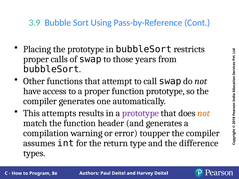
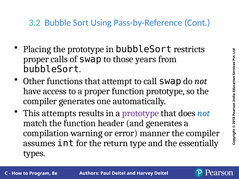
3.9: 3.9 -> 3.2
not at (204, 113) colour: orange -> blue
toupper: toupper -> manner
difference: difference -> essentially
